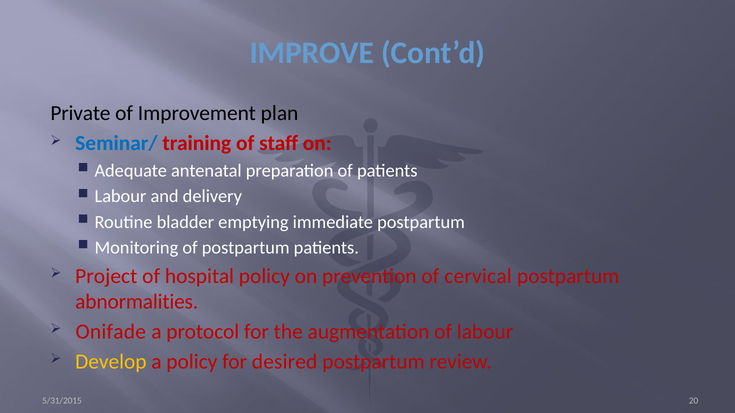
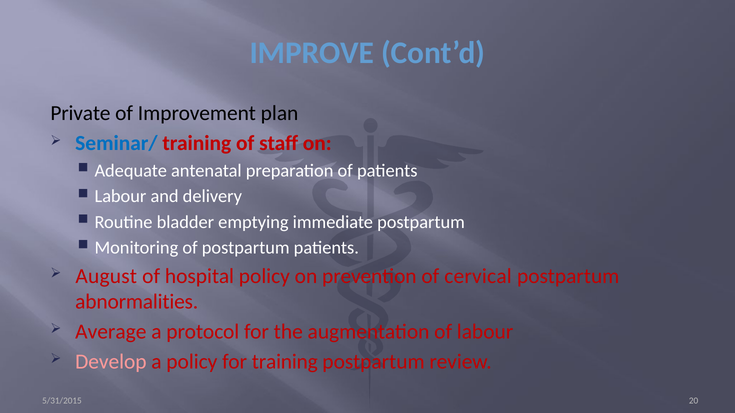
Project: Project -> August
Onifade: Onifade -> Average
Develop colour: yellow -> pink
for desired: desired -> training
